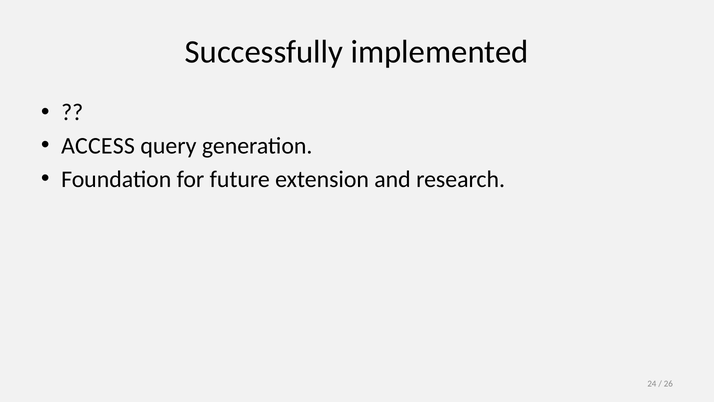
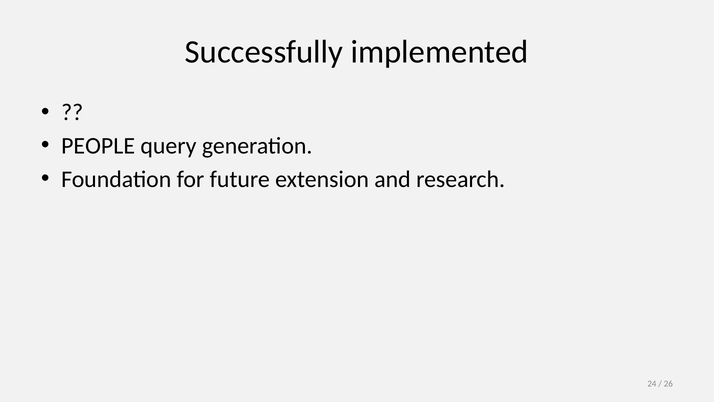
ACCESS: ACCESS -> PEOPLE
